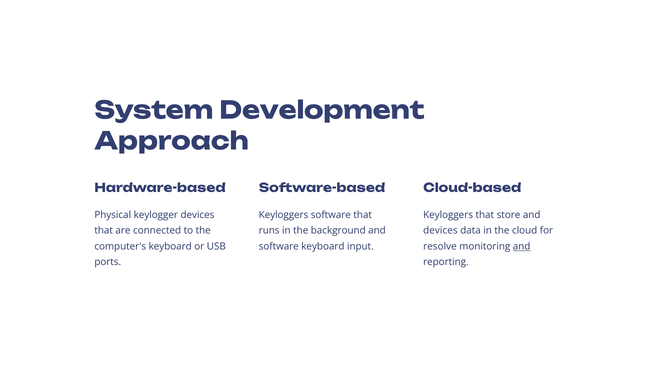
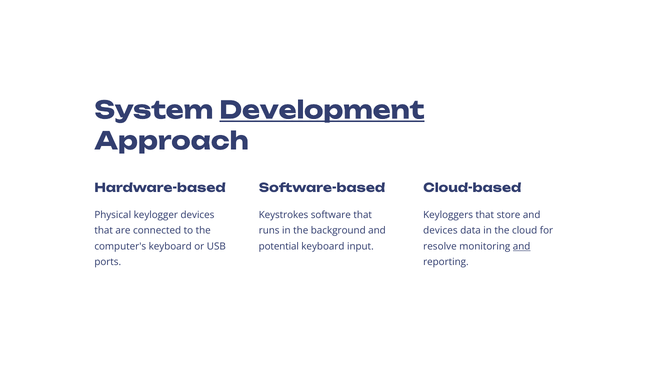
Development underline: none -> present
Keyloggers at (284, 215): Keyloggers -> Keystrokes
software at (279, 246): software -> potential
